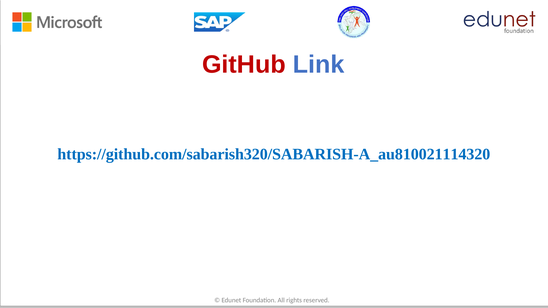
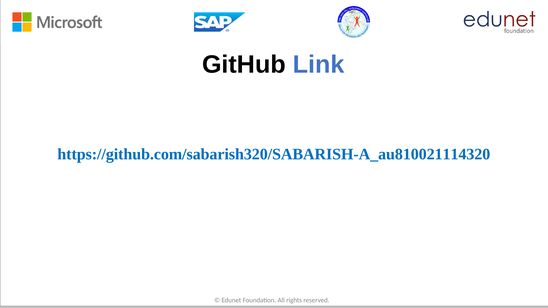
GitHub colour: red -> black
